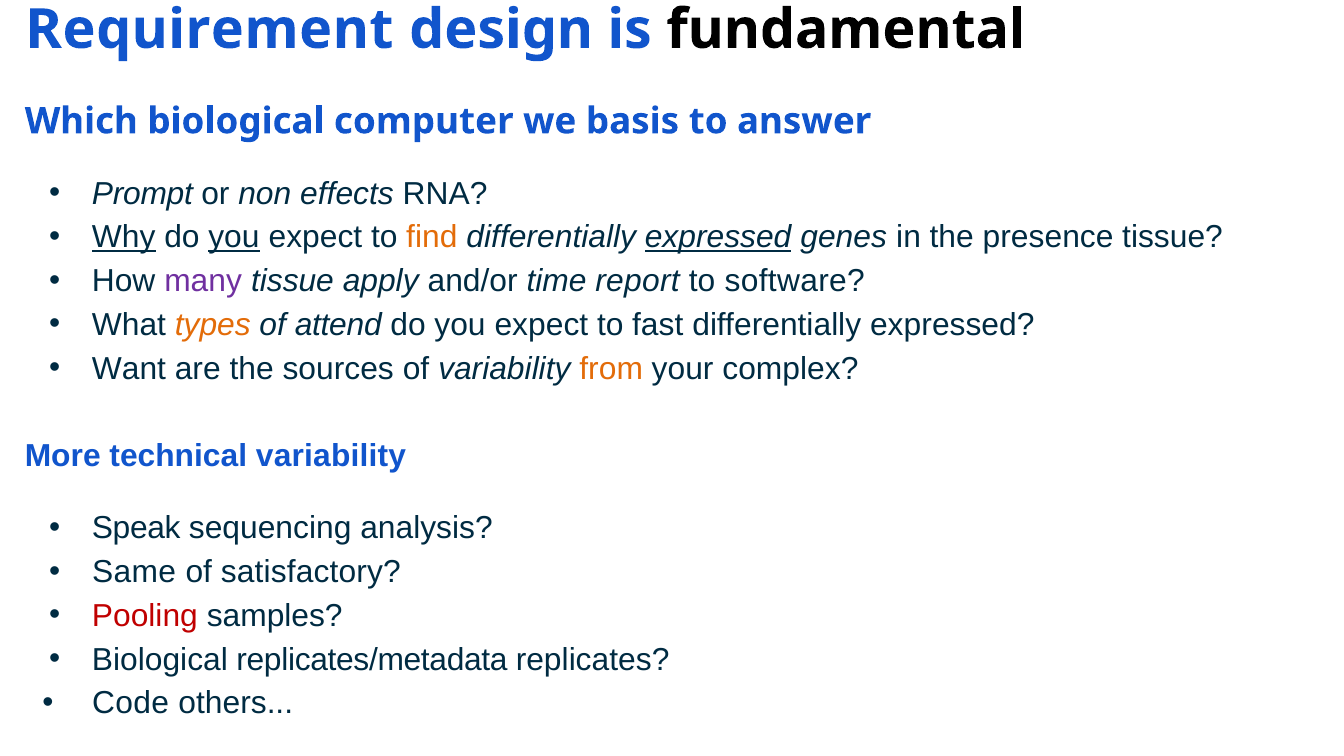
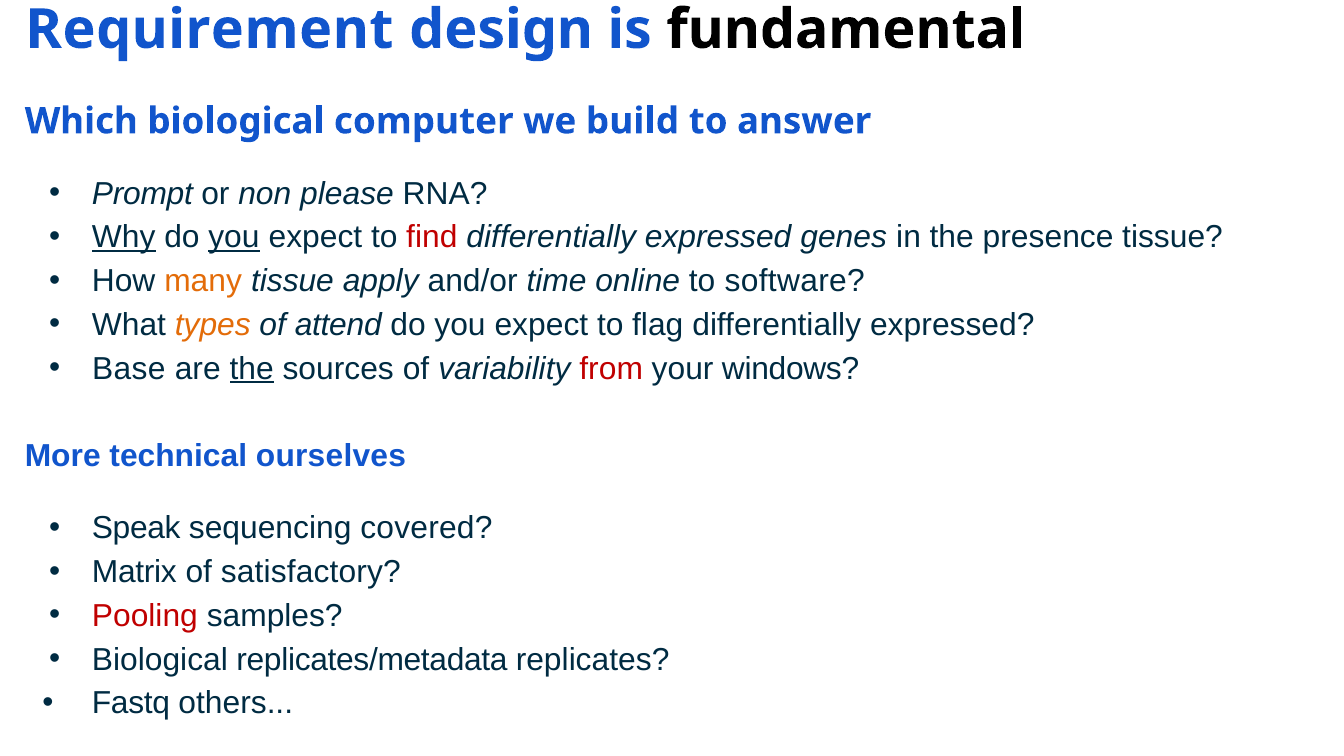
basis: basis -> build
effects: effects -> please
find colour: orange -> red
expressed at (718, 238) underline: present -> none
many colour: purple -> orange
report: report -> online
fast: fast -> flag
Want: Want -> Base
the at (252, 369) underline: none -> present
from colour: orange -> red
complex: complex -> windows
technical variability: variability -> ourselves
analysis: analysis -> covered
Same: Same -> Matrix
Code: Code -> Fastq
